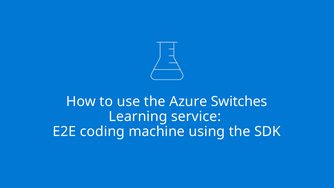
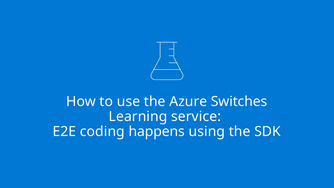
machine: machine -> happens
